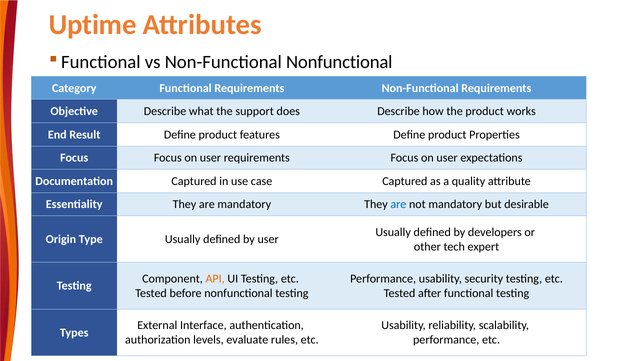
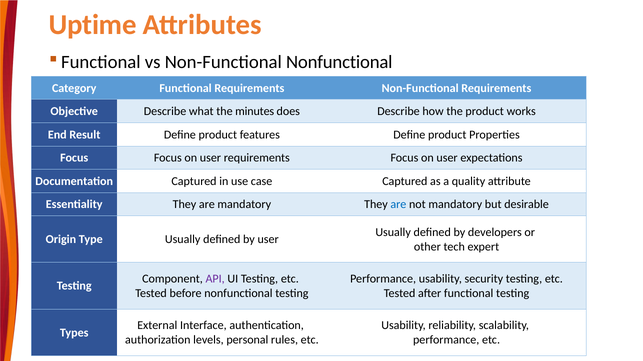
support: support -> minutes
API colour: orange -> purple
evaluate: evaluate -> personal
